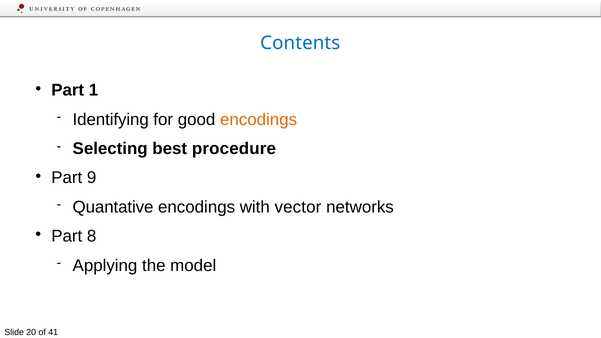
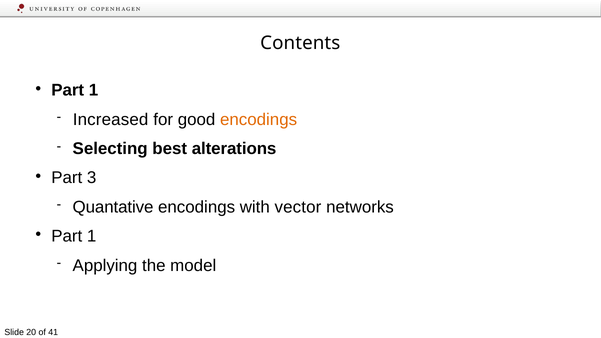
Contents colour: blue -> black
Identifying: Identifying -> Increased
procedure: procedure -> alterations
9: 9 -> 3
8 at (92, 236): 8 -> 1
